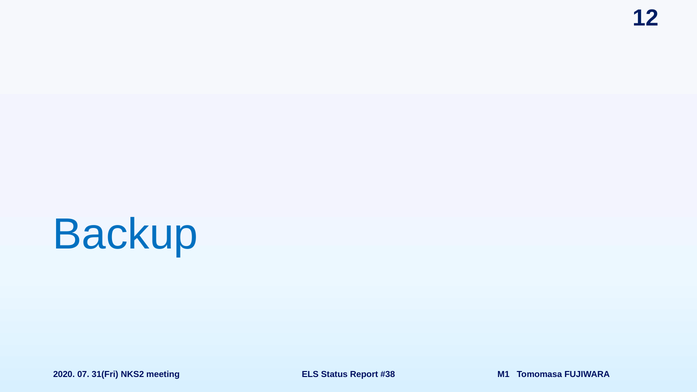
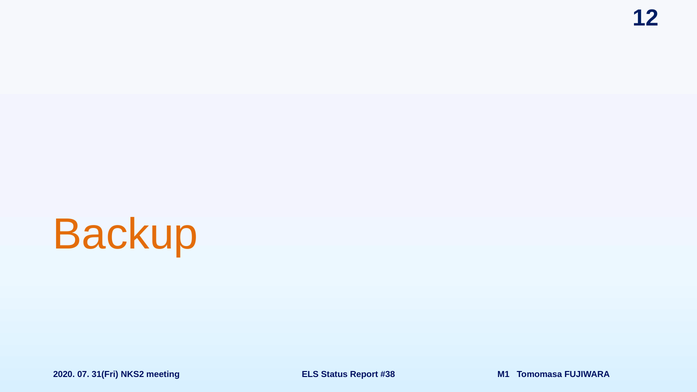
Backup colour: blue -> orange
